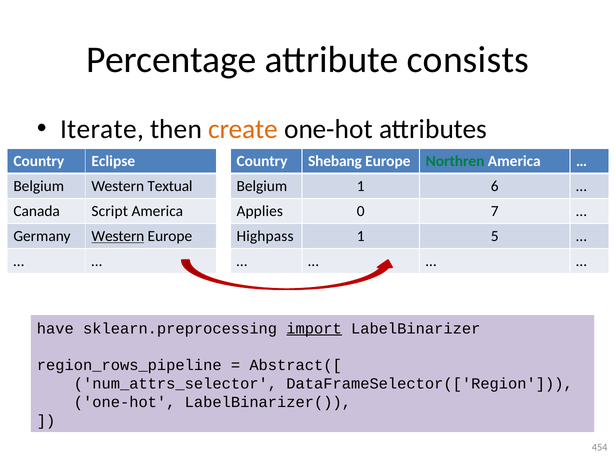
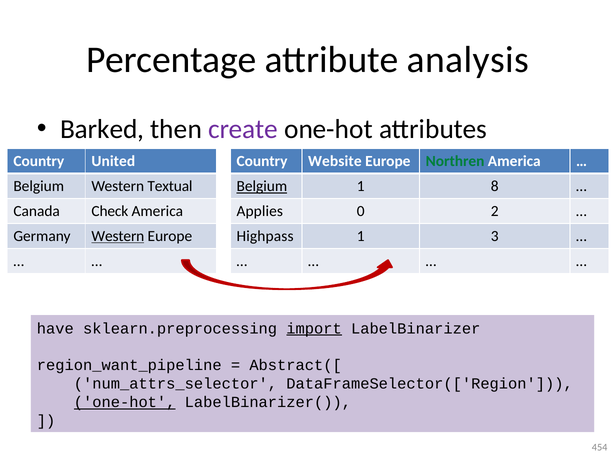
consists: consists -> analysis
Iterate: Iterate -> Barked
create colour: orange -> purple
Eclipse: Eclipse -> United
Shebang: Shebang -> Website
Belgium at (262, 186) underline: none -> present
6: 6 -> 8
Script: Script -> Check
7: 7 -> 2
5: 5 -> 3
region_rows_pipeline: region_rows_pipeline -> region_want_pipeline
one-hot at (125, 402) underline: none -> present
